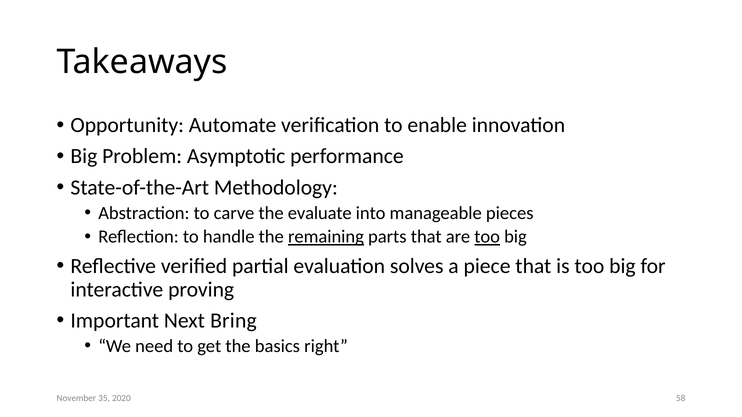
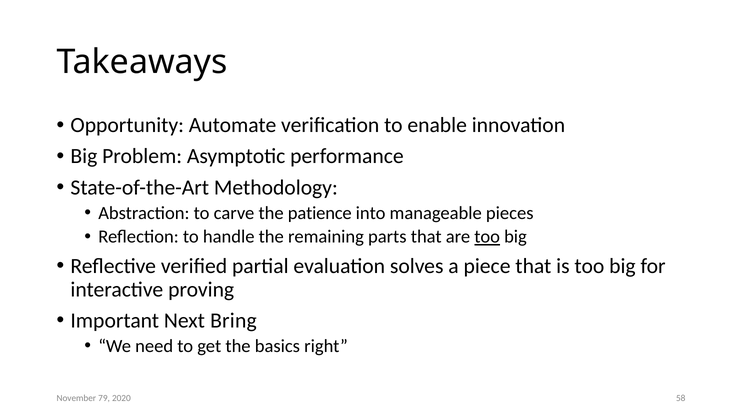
evaluate: evaluate -> patience
remaining underline: present -> none
35: 35 -> 79
